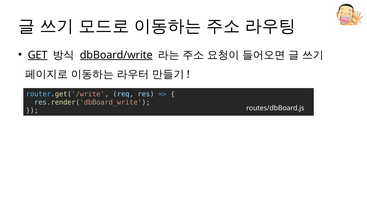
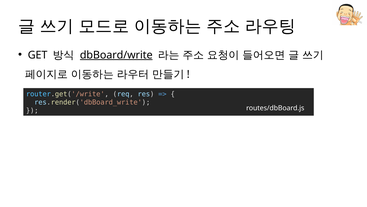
GET underline: present -> none
